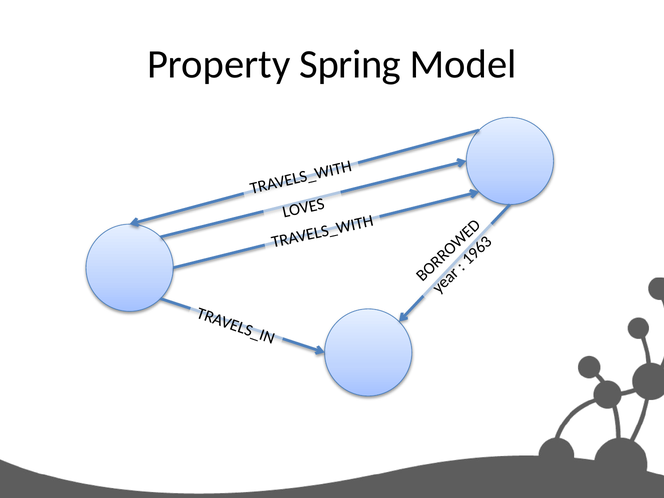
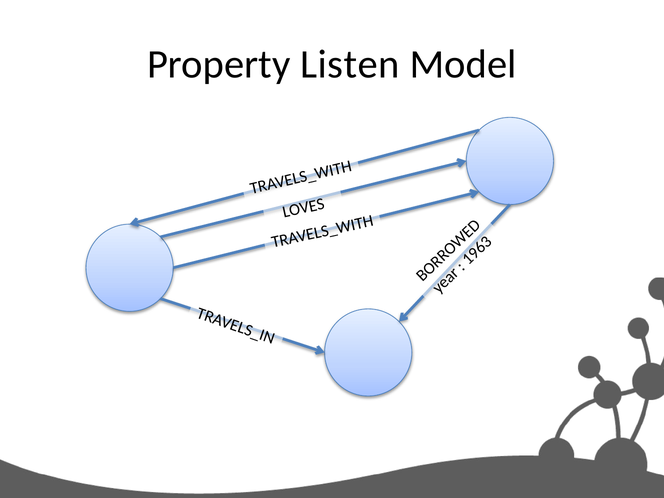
Spring: Spring -> Listen
